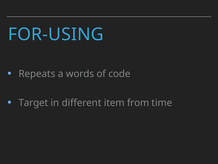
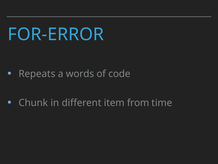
FOR-USING: FOR-USING -> FOR-ERROR
Target: Target -> Chunk
